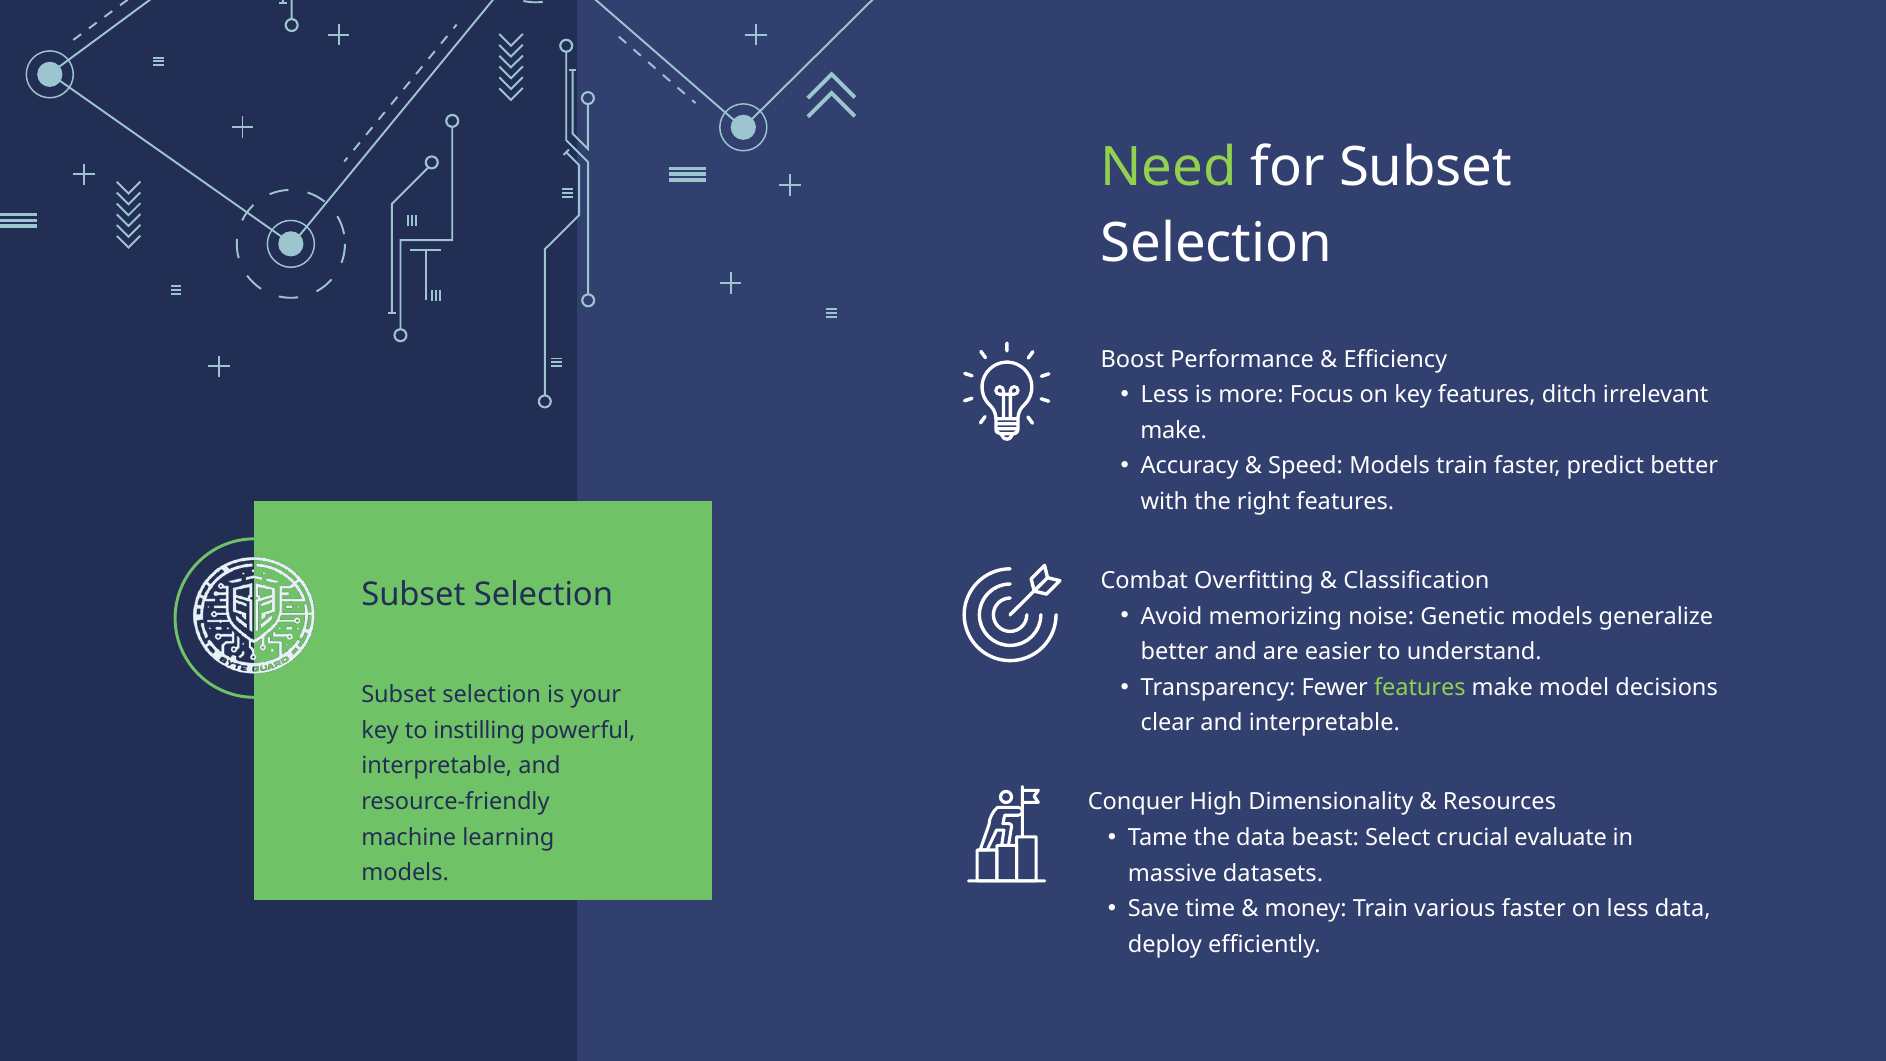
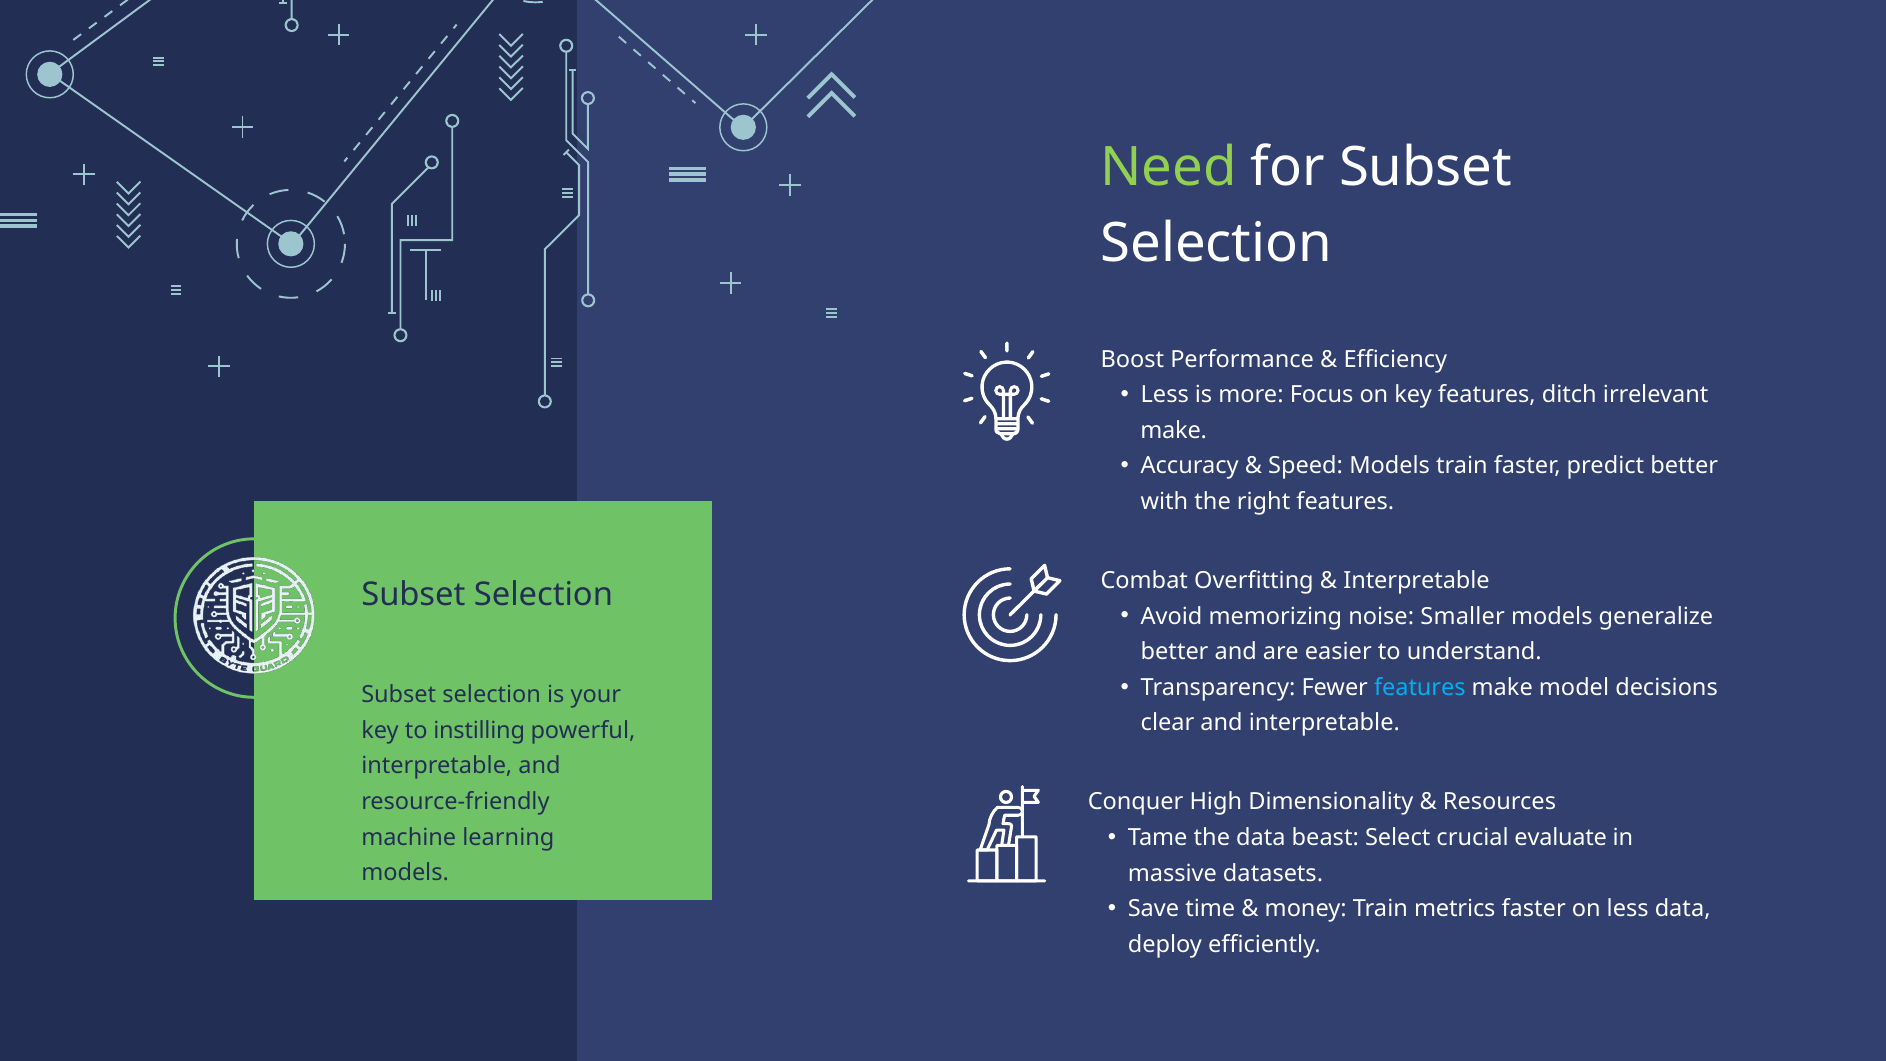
Classification at (1416, 581): Classification -> Interpretable
Genetic: Genetic -> Smaller
features at (1420, 688) colour: light green -> light blue
various: various -> metrics
